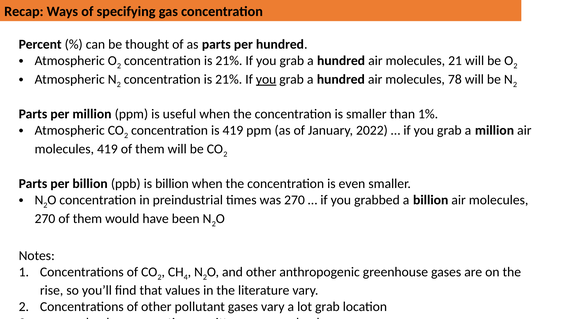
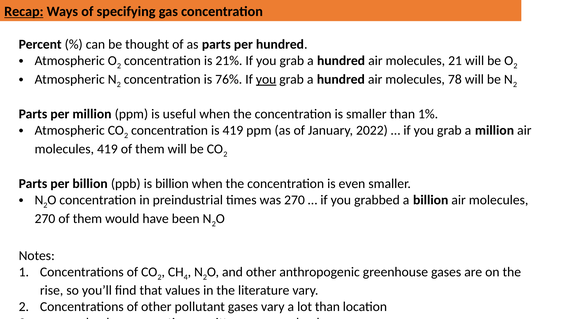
Recap underline: none -> present
21% at (229, 79): 21% -> 76%
lot grab: grab -> than
